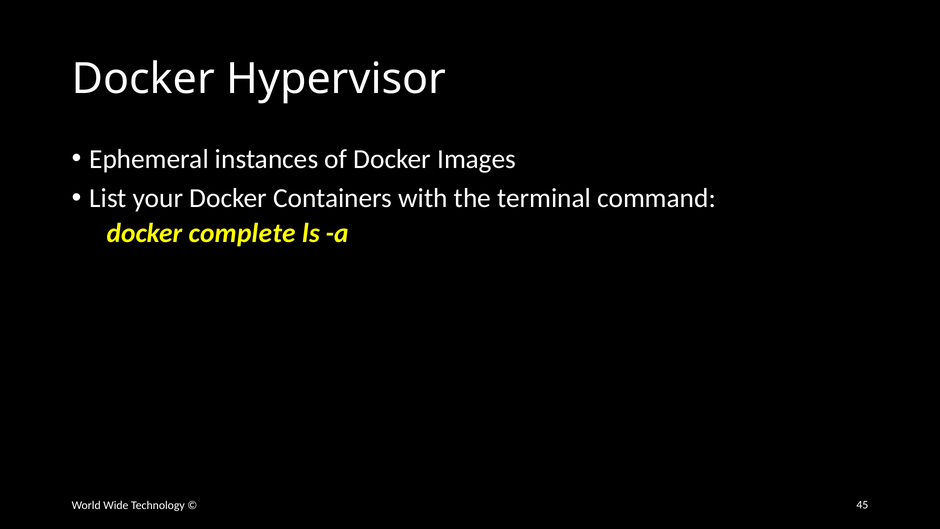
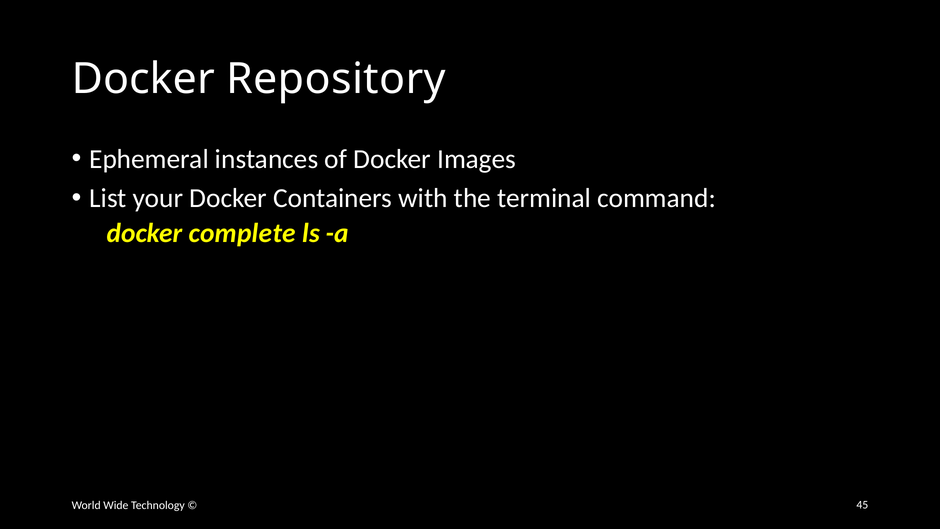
Hypervisor: Hypervisor -> Repository
